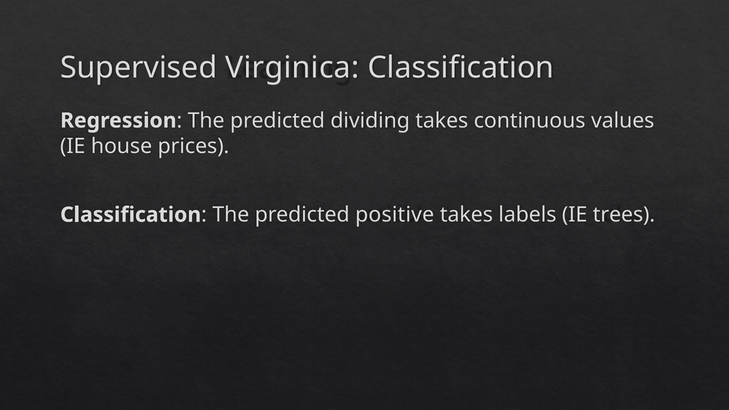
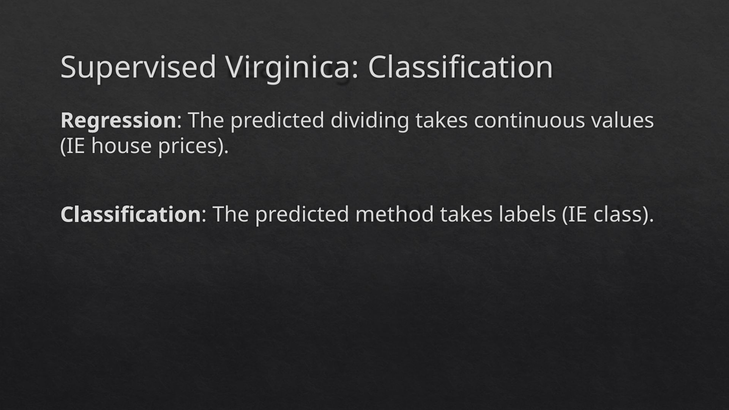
positive: positive -> method
trees: trees -> class
